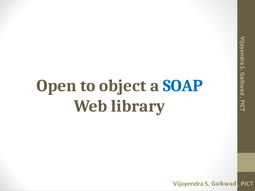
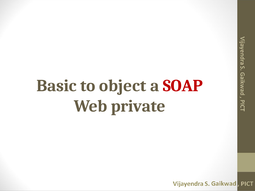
Open: Open -> Basic
SOAP colour: blue -> red
library: library -> private
